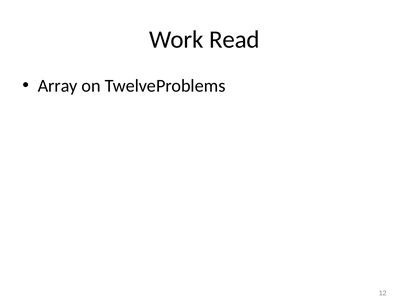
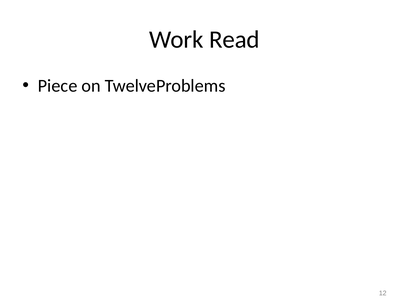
Array: Array -> Piece
